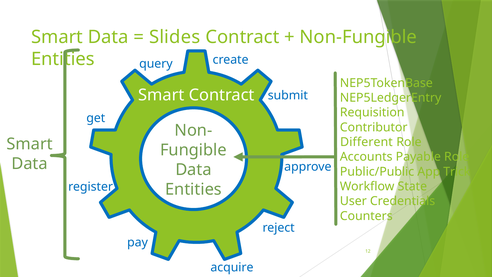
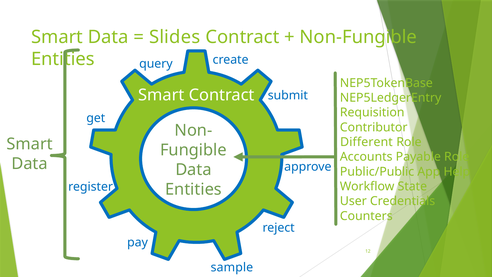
Trick: Trick -> Help
acquire: acquire -> sample
